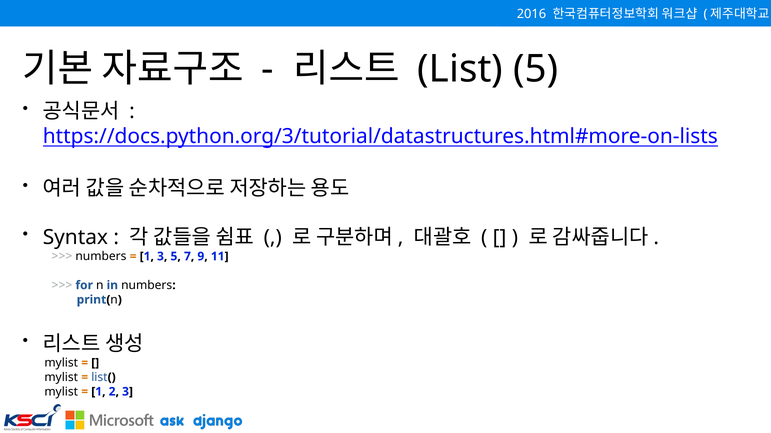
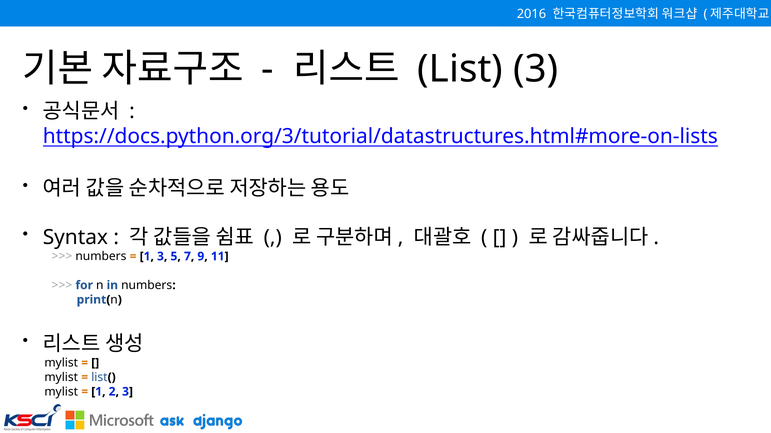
List 5: 5 -> 3
